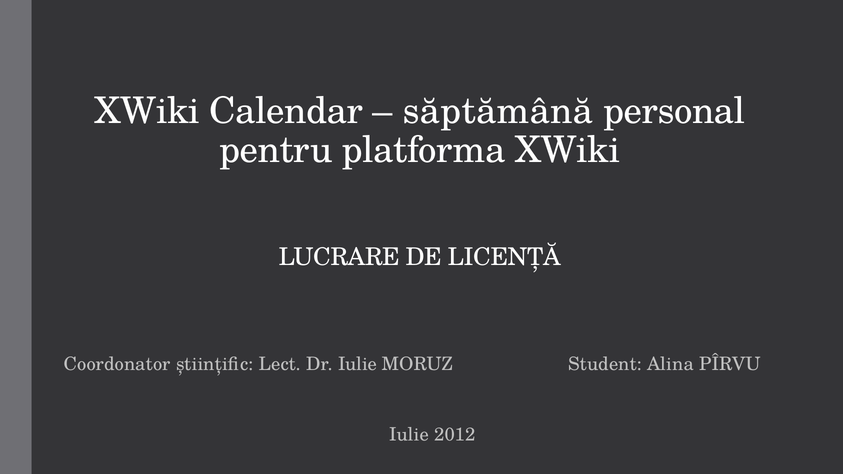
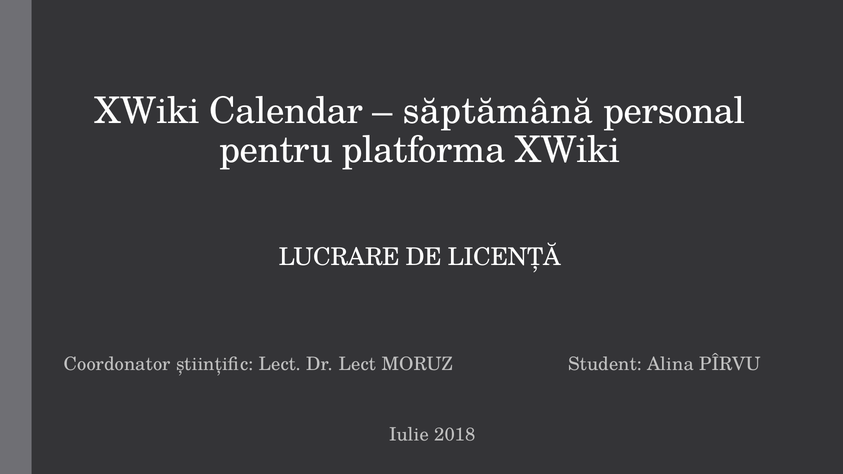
Dr Iulie: Iulie -> Lect
2012: 2012 -> 2018
